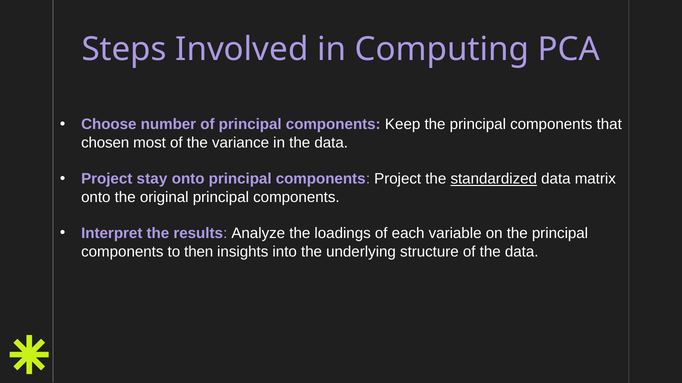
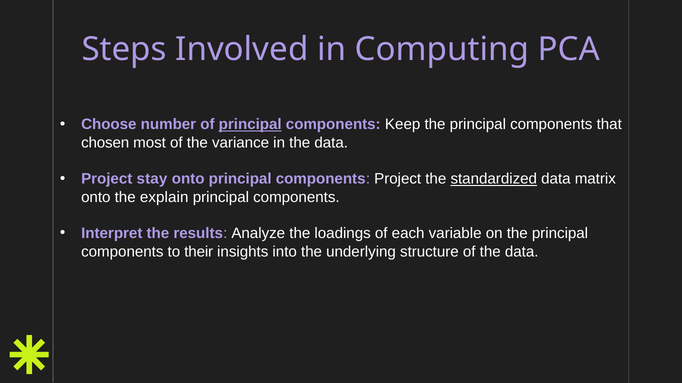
principal at (250, 125) underline: none -> present
original: original -> explain
then: then -> their
